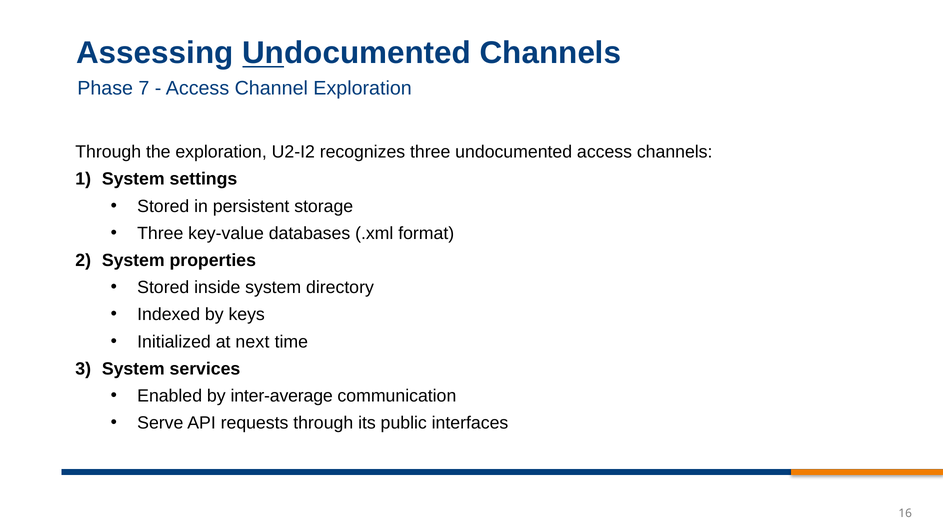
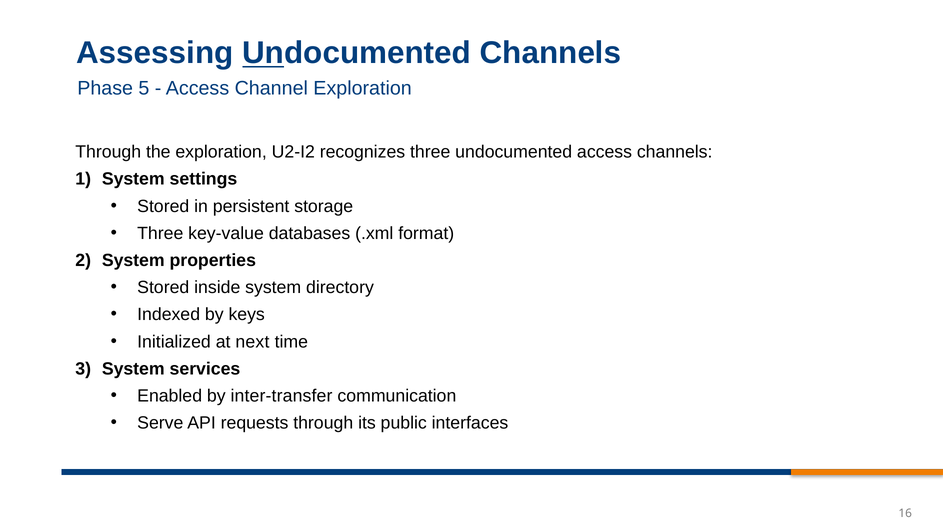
7: 7 -> 5
inter-average: inter-average -> inter-transfer
